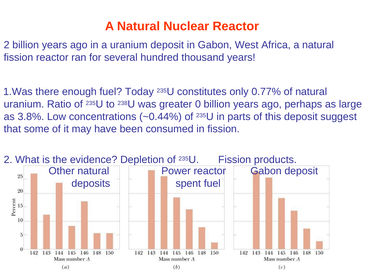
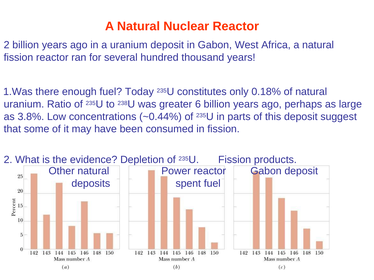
0.77%: 0.77% -> 0.18%
0: 0 -> 6
